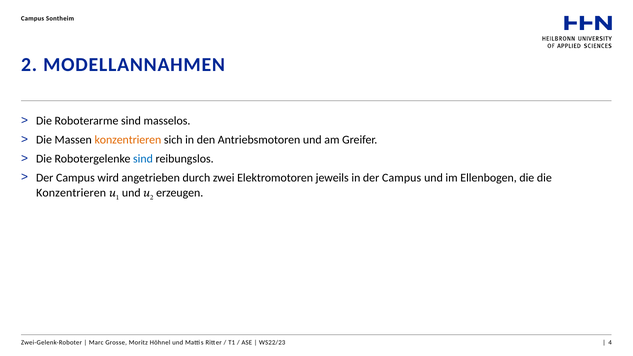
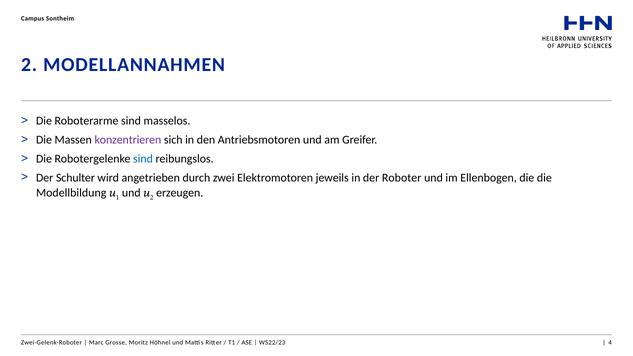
konzentrieren at (128, 140) colour: orange -> purple
Campus at (75, 178): Campus -> Schulter
in der Campus: Campus -> Roboter
Konzentrieren at (71, 193): Konzentrieren -> Modellbildung
